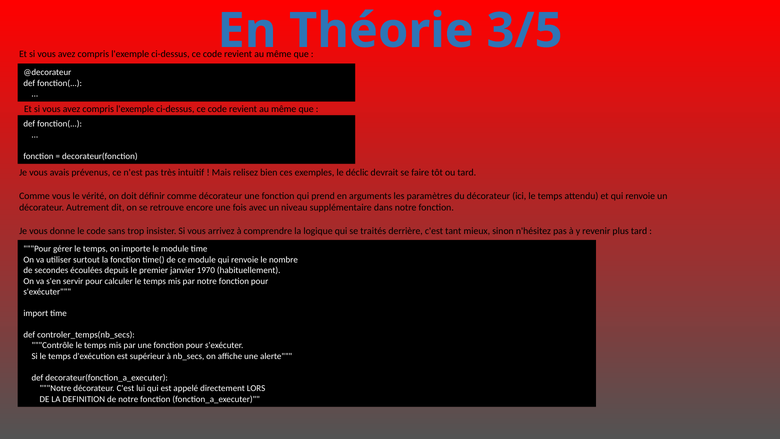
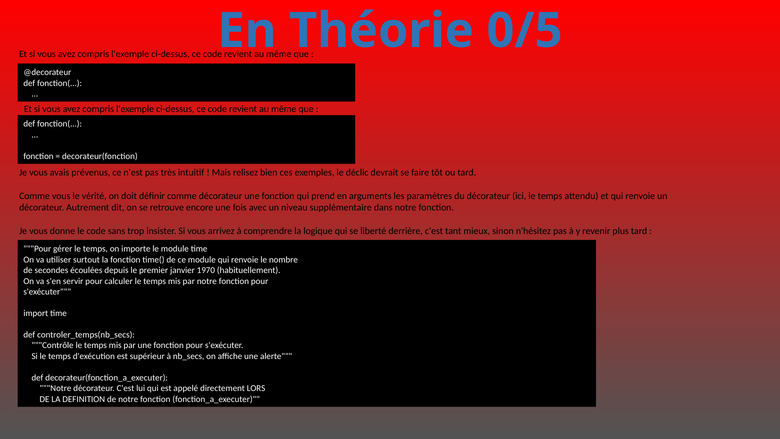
3/5: 3/5 -> 0/5
traités: traités -> liberté
